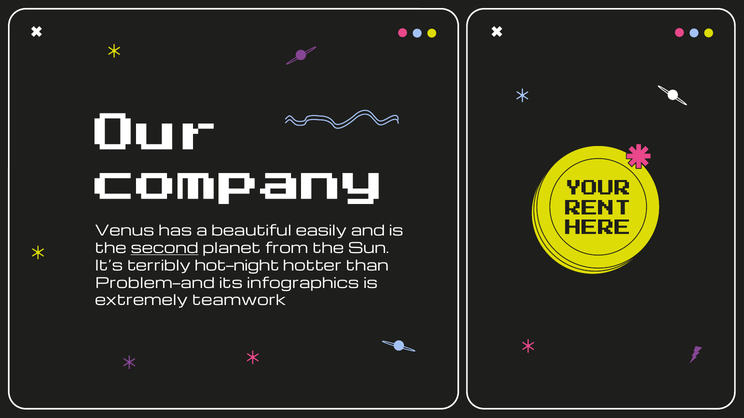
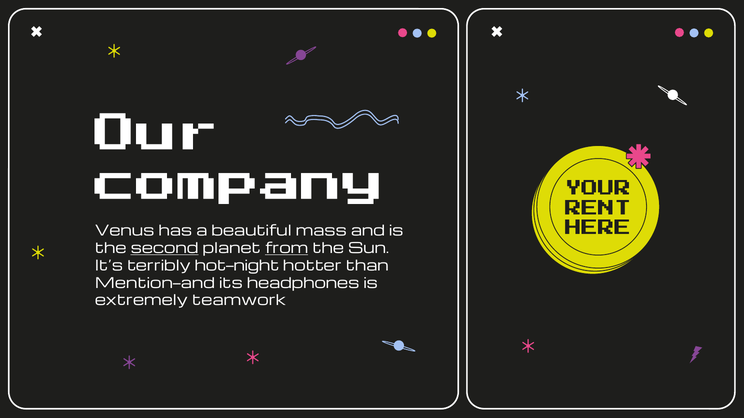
easily: easily -> mass
from underline: none -> present
Problem—and: Problem—and -> Mention—and
infographics: infographics -> headphones
